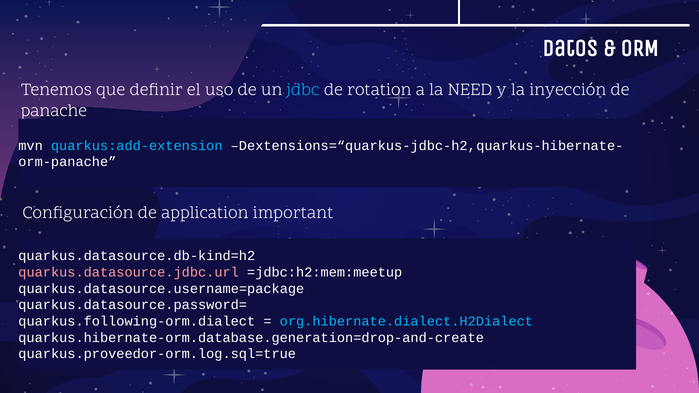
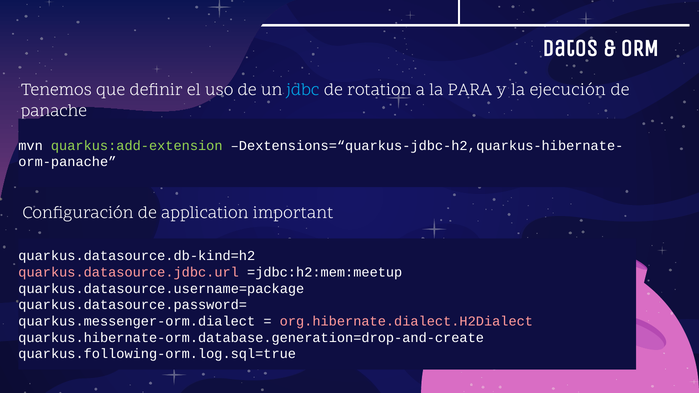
NEED: NEED -> PARA
inyección: inyección -> ejecución
quarkus:add-extension colour: light blue -> light green
quarkus.following-orm.dialect: quarkus.following-orm.dialect -> quarkus.messenger-orm.dialect
org.hibernate.dialect.H2Dialect colour: light blue -> pink
quarkus.proveedor-orm.log.sql=true: quarkus.proveedor-orm.log.sql=true -> quarkus.following-orm.log.sql=true
